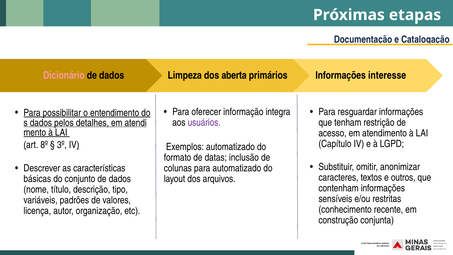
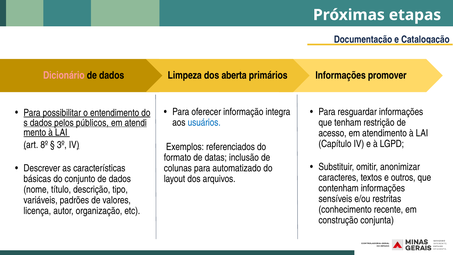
interesse: interesse -> promover
usuários colour: purple -> blue
detalhes: detalhes -> públicos
Exemplos automatizado: automatizado -> referenciados
